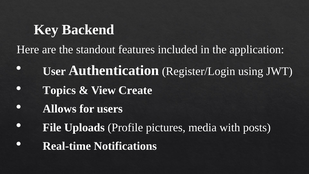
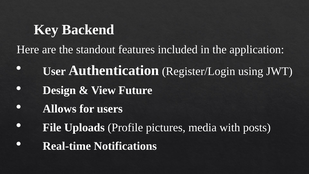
Topics: Topics -> Design
Create: Create -> Future
